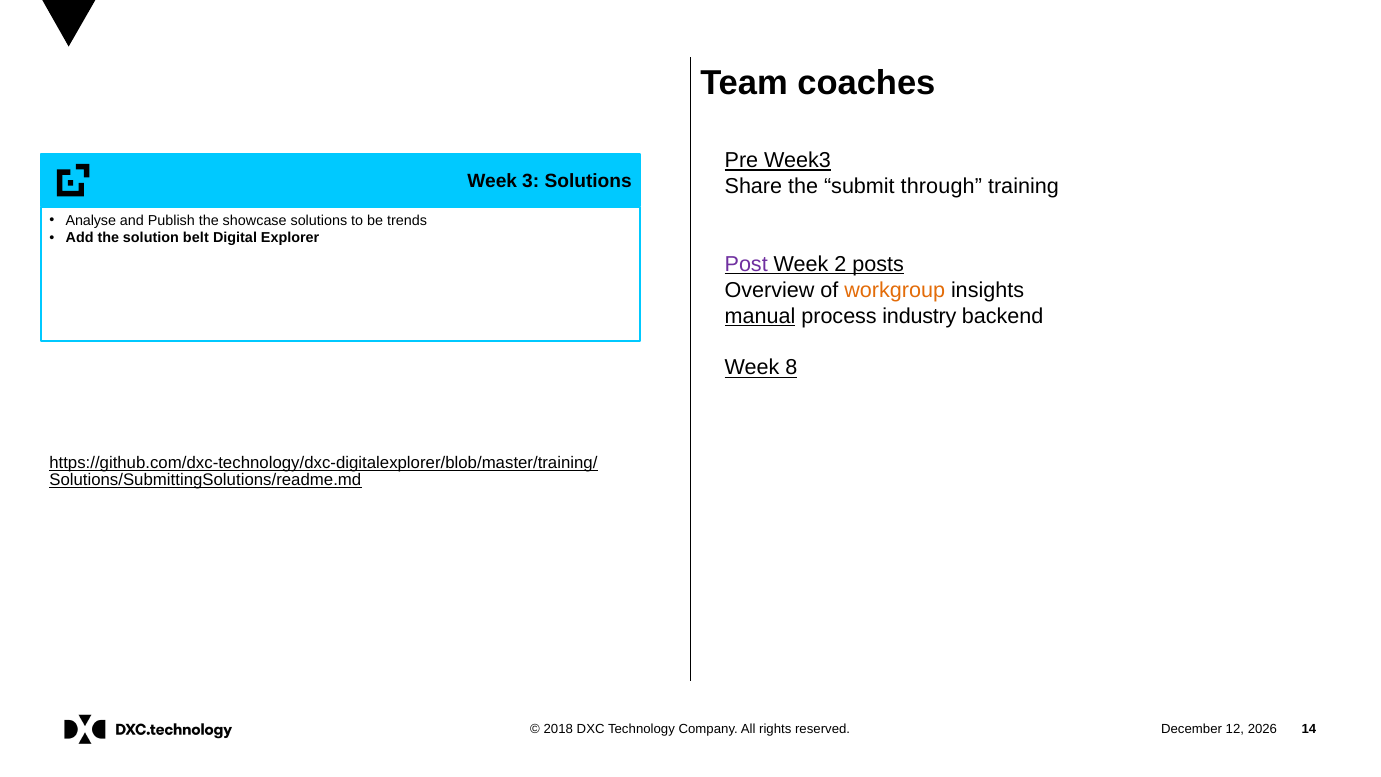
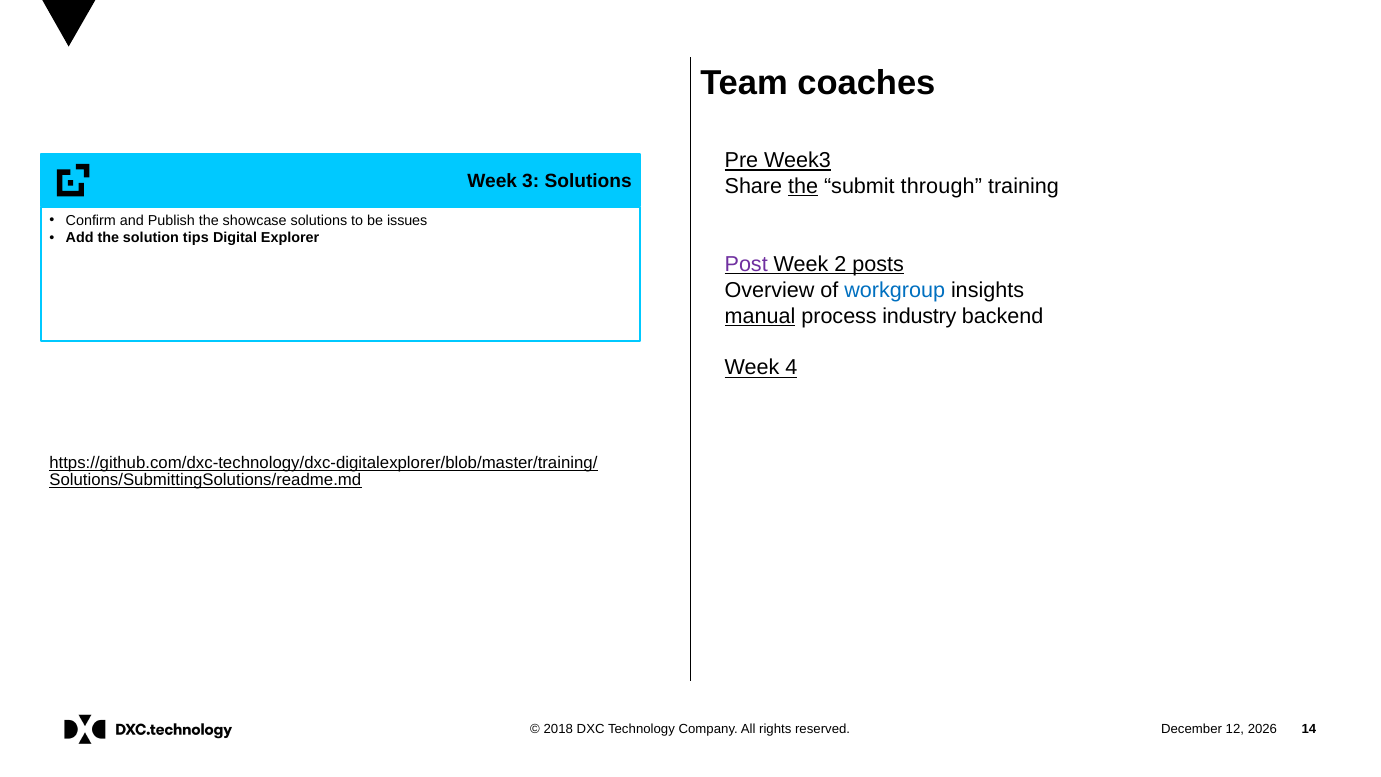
the at (803, 186) underline: none -> present
Analyse: Analyse -> Confirm
trends: trends -> issues
belt: belt -> tips
workgroup colour: orange -> blue
8: 8 -> 4
